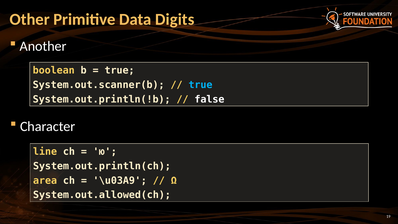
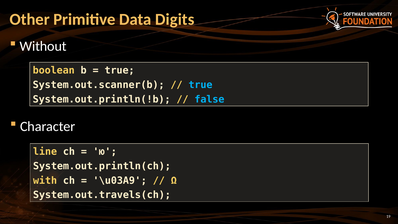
Another: Another -> Without
false colour: white -> light blue
area: area -> with
System.out.allowed(ch: System.out.allowed(ch -> System.out.travels(ch
